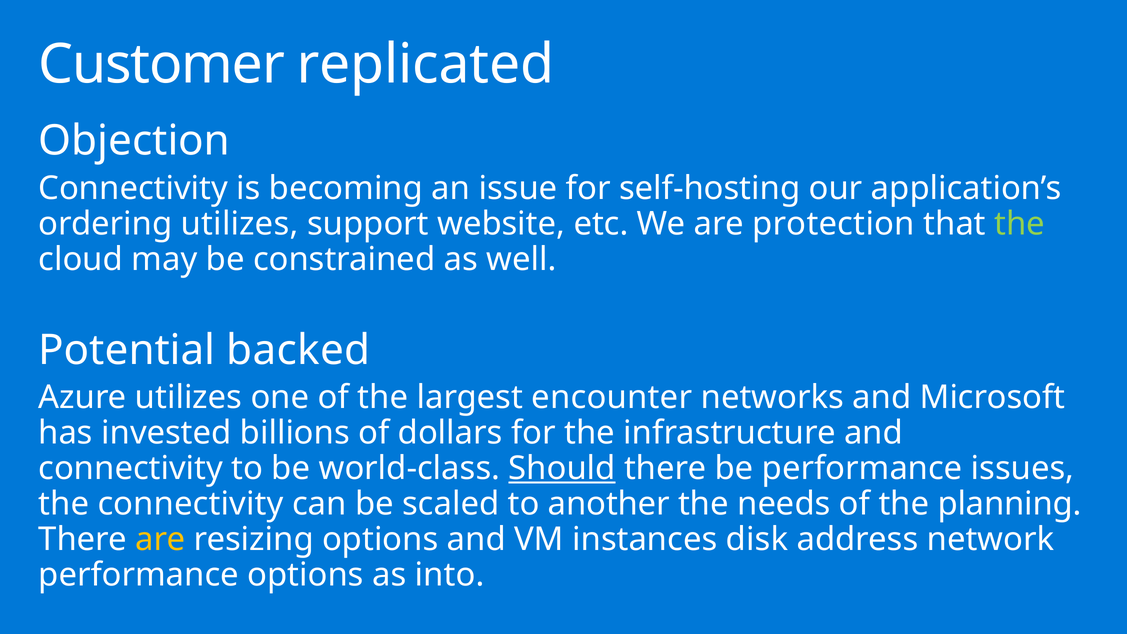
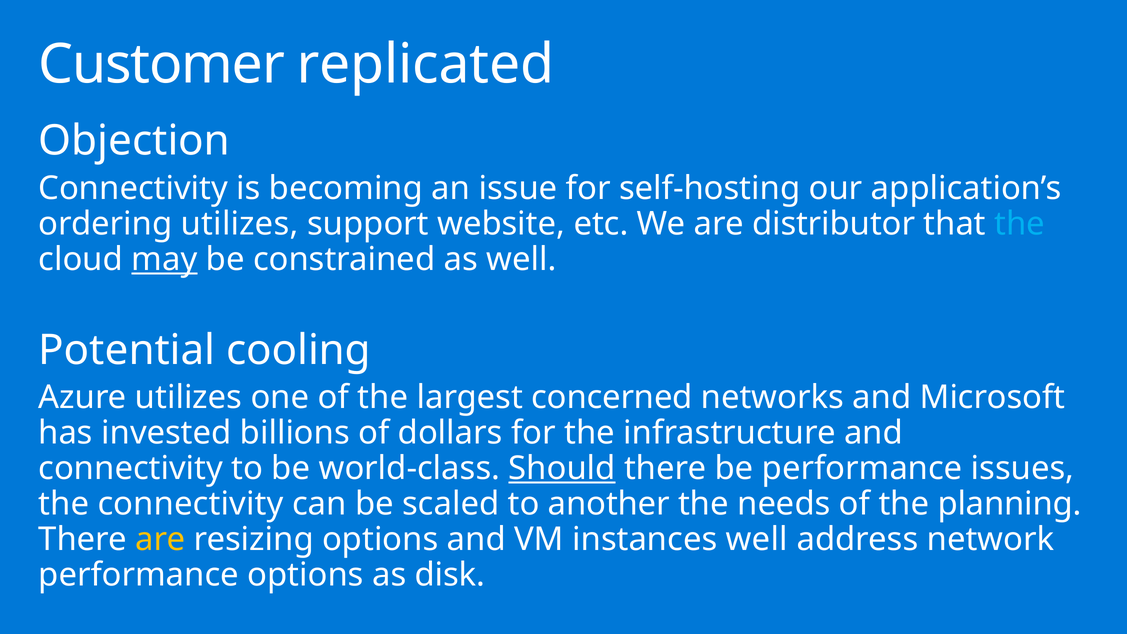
protection: protection -> distributor
the at (1020, 224) colour: light green -> light blue
may underline: none -> present
backed: backed -> cooling
encounter: encounter -> concerned
instances disk: disk -> well
into: into -> disk
